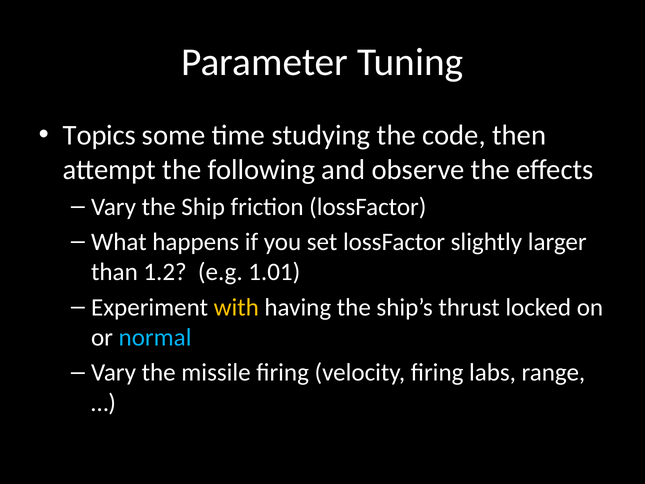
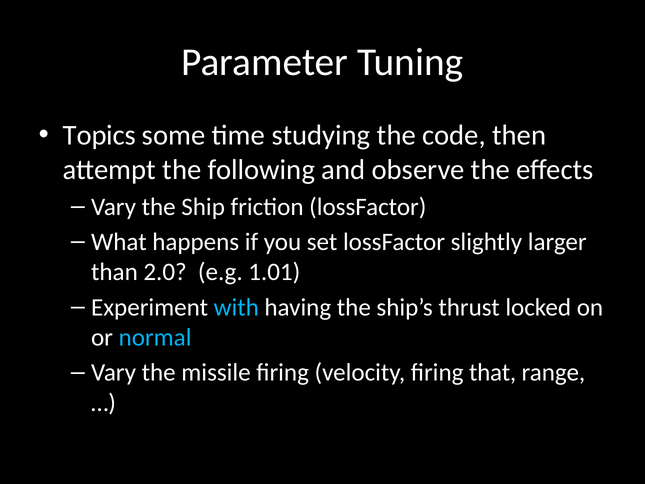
1.2: 1.2 -> 2.0
with colour: yellow -> light blue
labs: labs -> that
